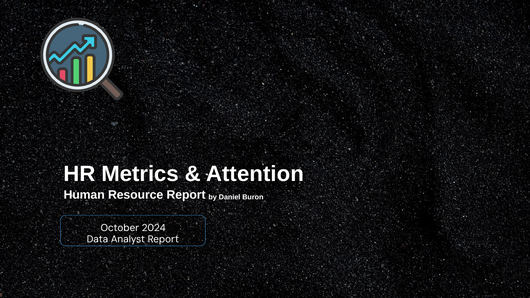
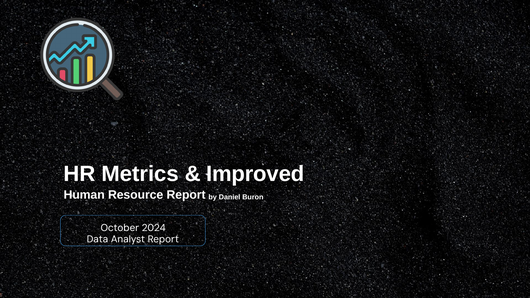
Attention: Attention -> Improved
